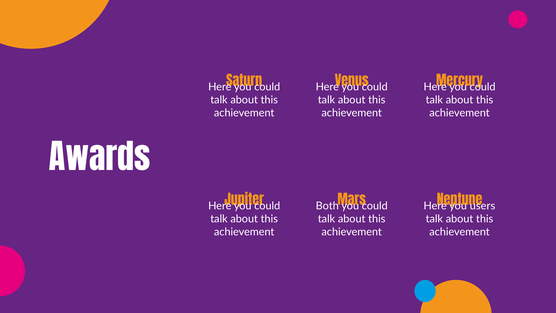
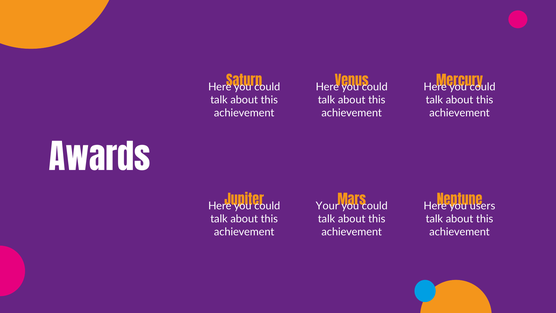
Both: Both -> Your
